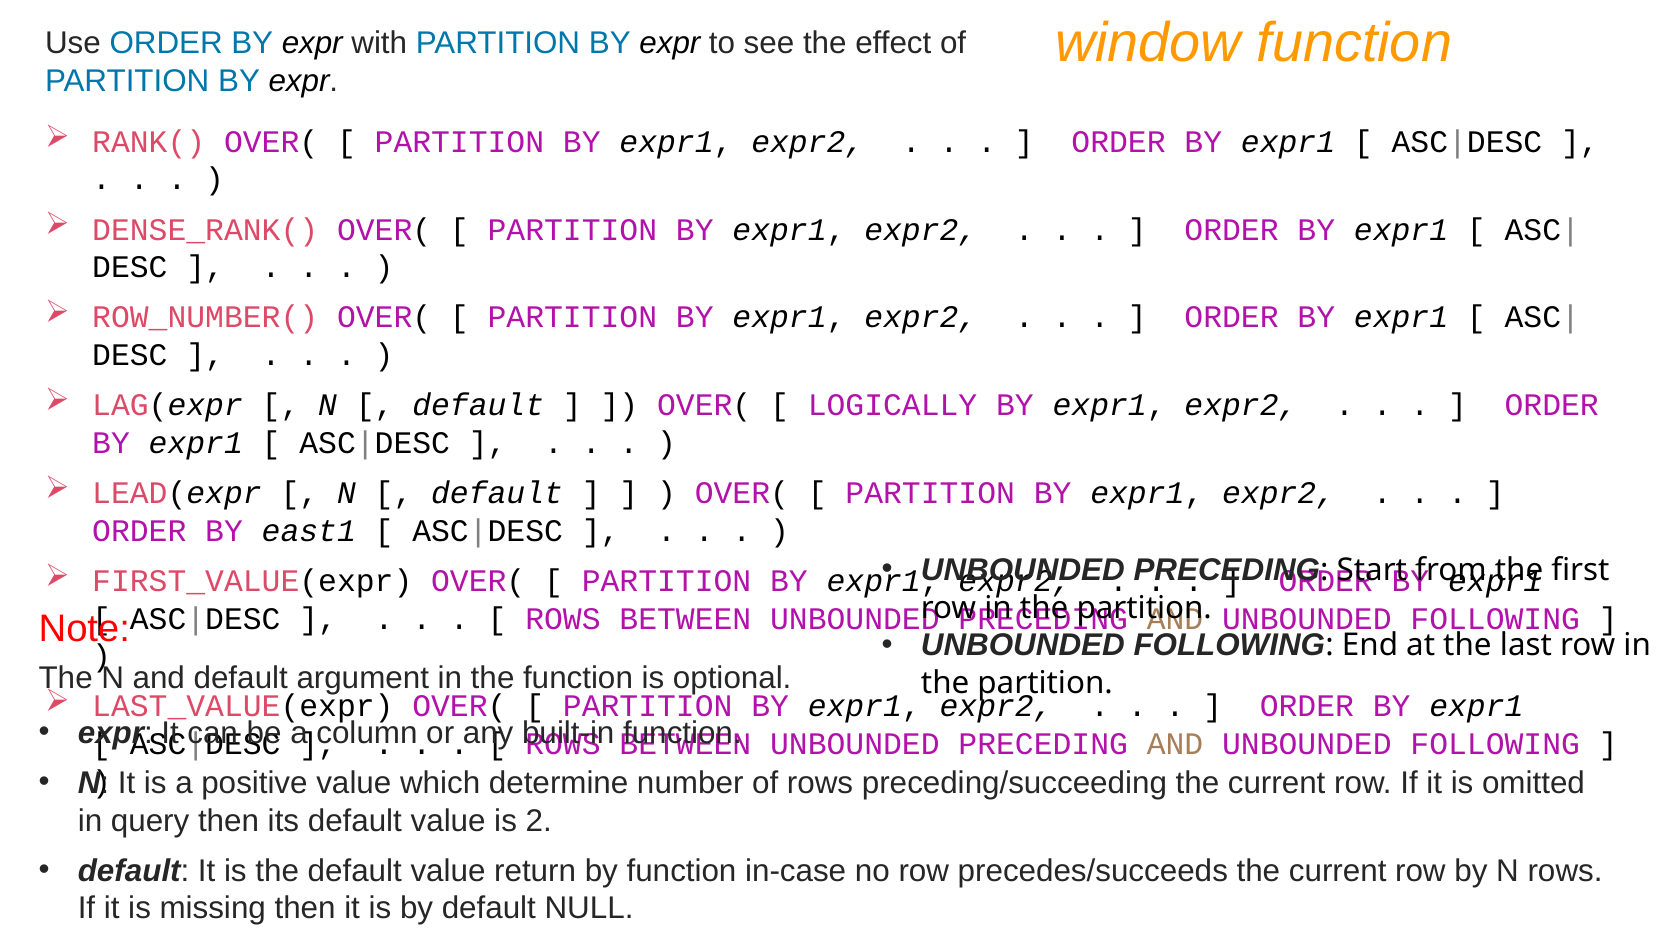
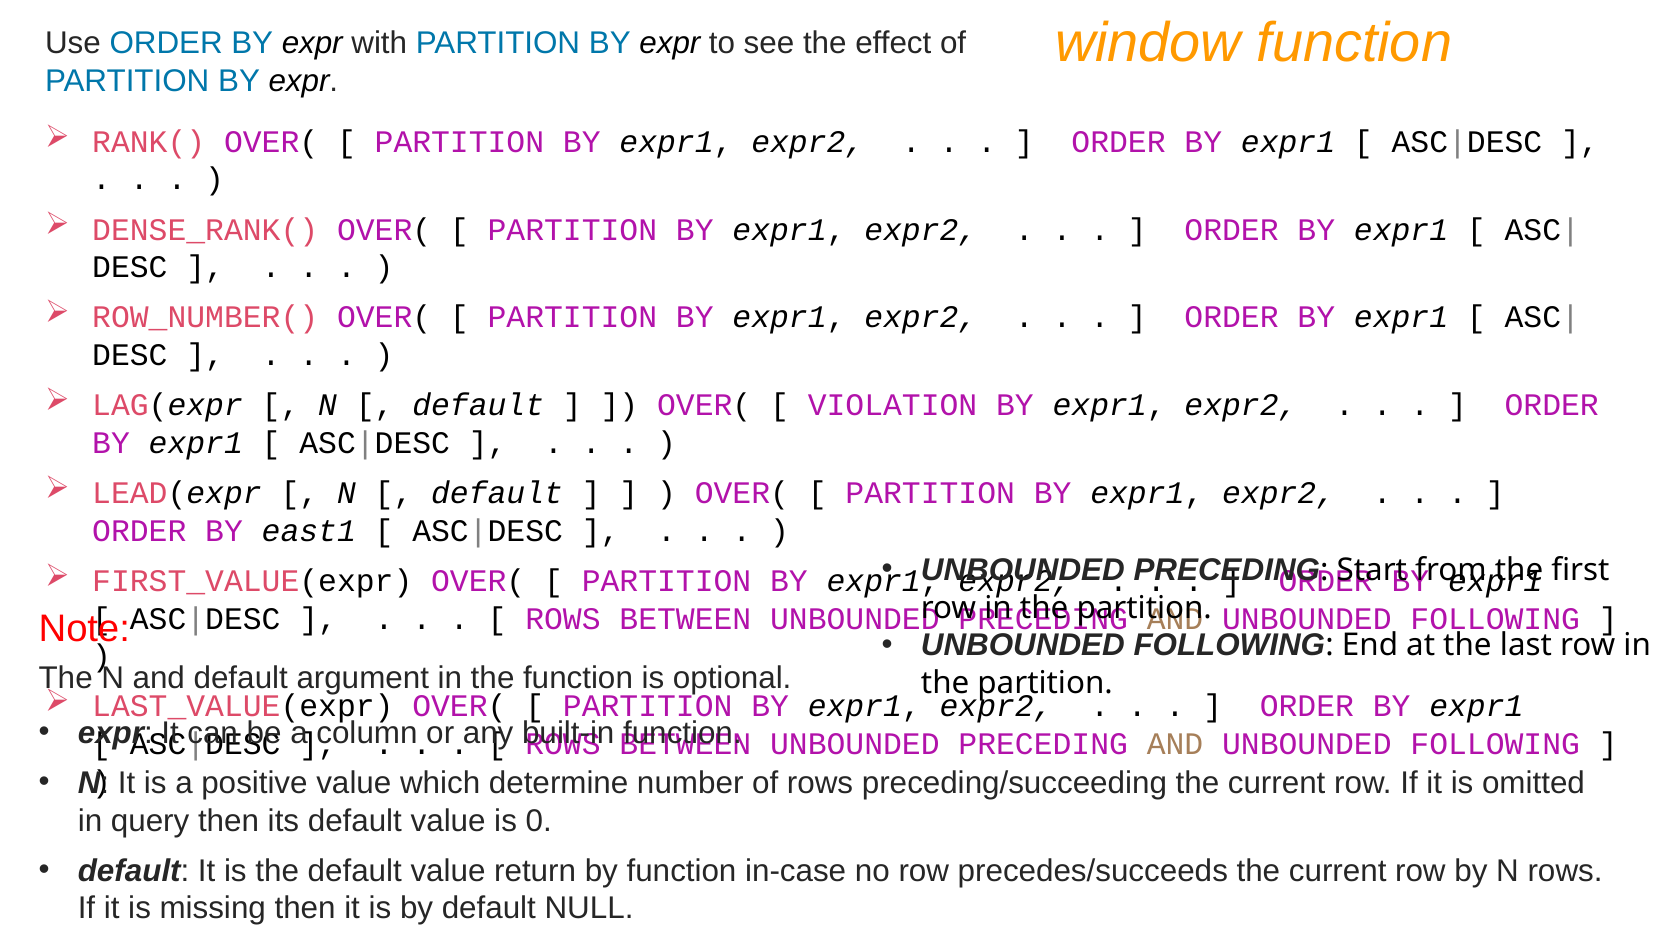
LOGICALLY: LOGICALLY -> VIOLATION
2: 2 -> 0
